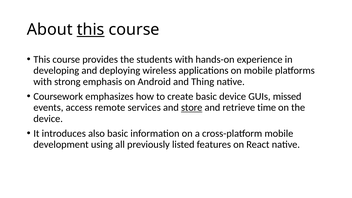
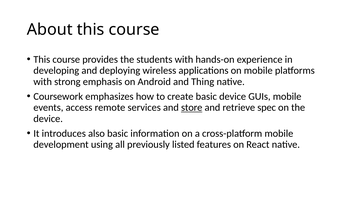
this at (91, 30) underline: present -> none
GUIs missed: missed -> mobile
time: time -> spec
